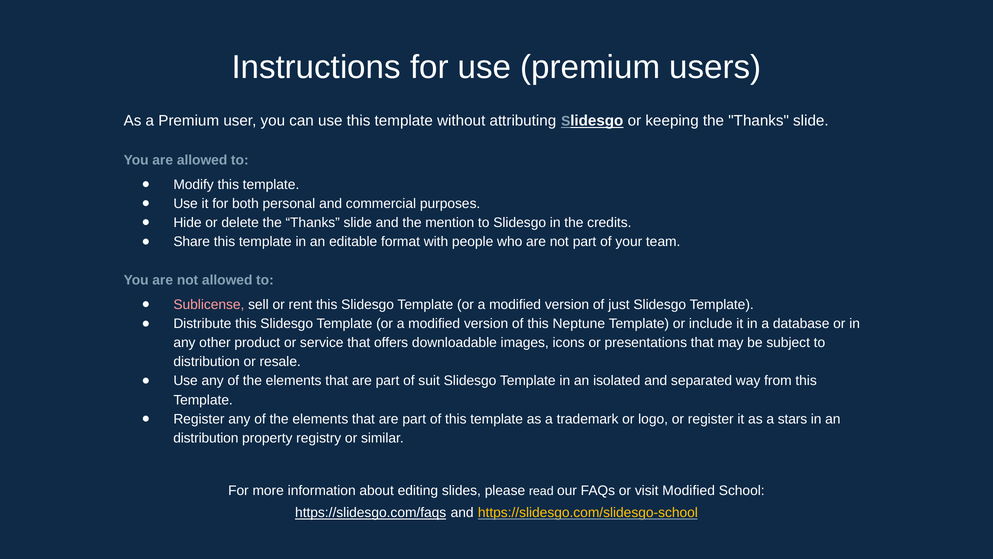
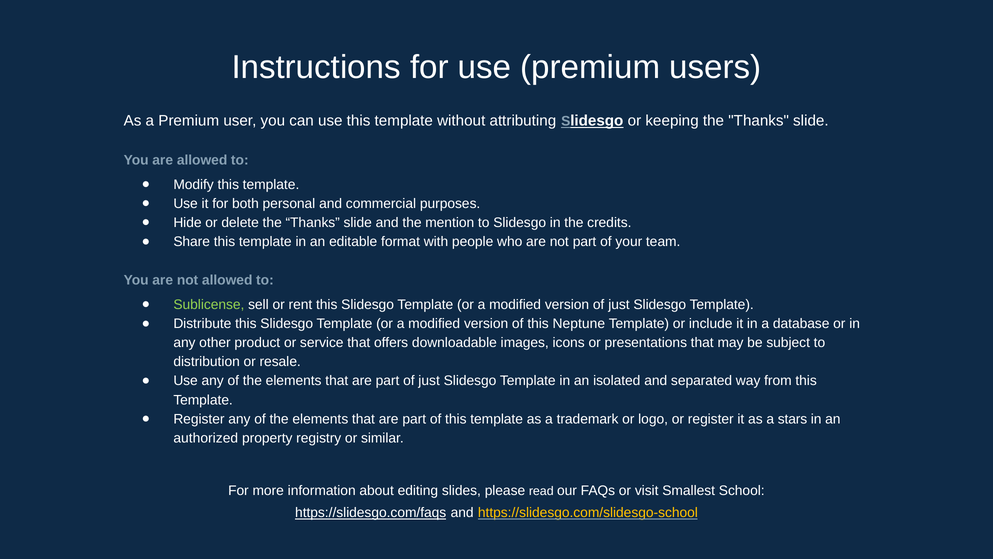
Sublicense colour: pink -> light green
part of suit: suit -> just
distribution at (206, 438): distribution -> authorized
visit Modified: Modified -> Smallest
